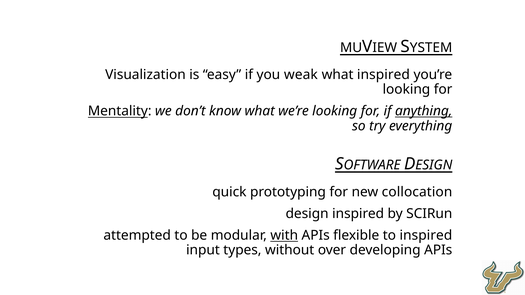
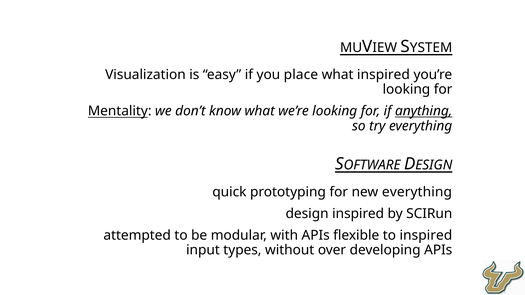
weak: weak -> place
new collocation: collocation -> everything
with underline: present -> none
